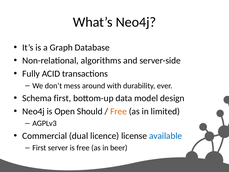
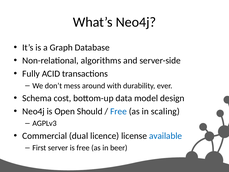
Schema first: first -> cost
Free at (119, 111) colour: orange -> blue
limited: limited -> scaling
